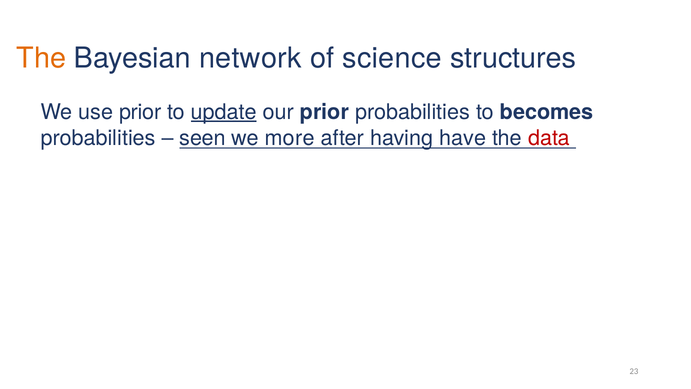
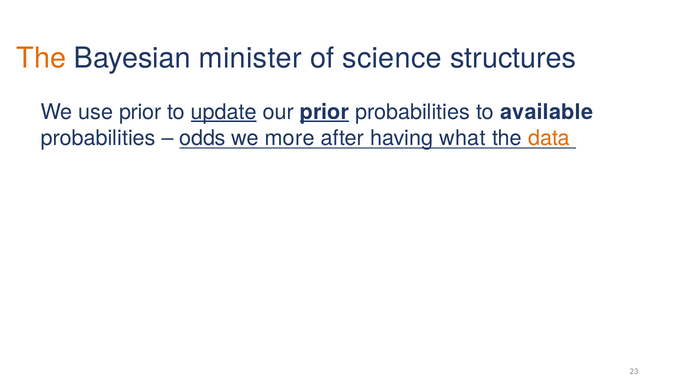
network: network -> minister
prior at (324, 112) underline: none -> present
becomes: becomes -> available
seen: seen -> odds
have: have -> what
data colour: red -> orange
